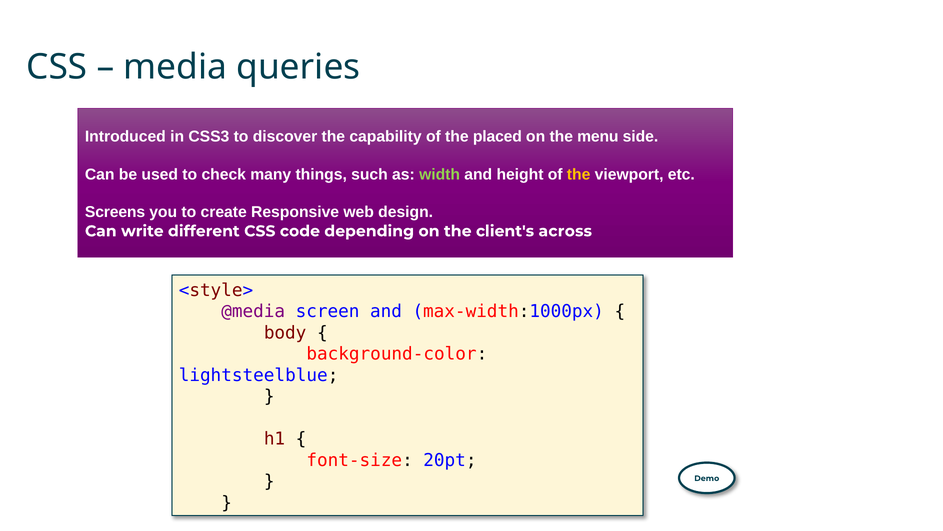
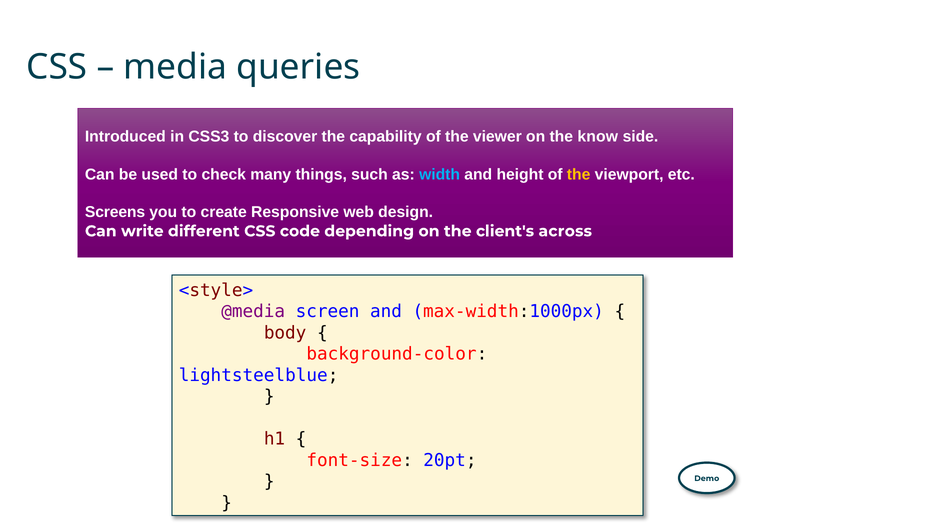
placed: placed -> viewer
menu: menu -> know
width colour: light green -> light blue
